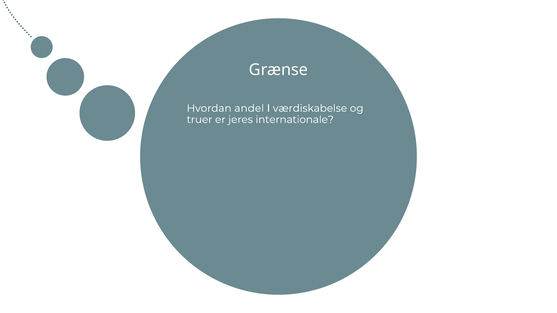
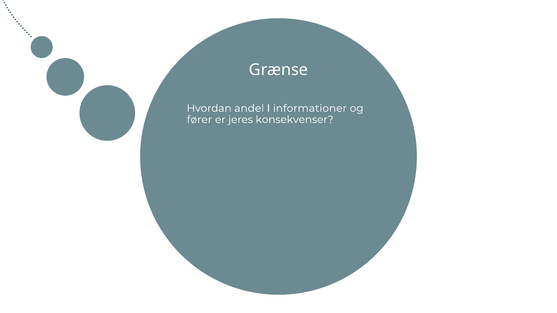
værdiskabelse: værdiskabelse -> informationer
truer: truer -> fører
internationale: internationale -> konsekvenser
